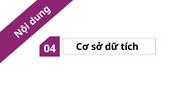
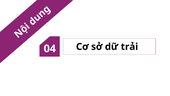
tích: tích -> trải
